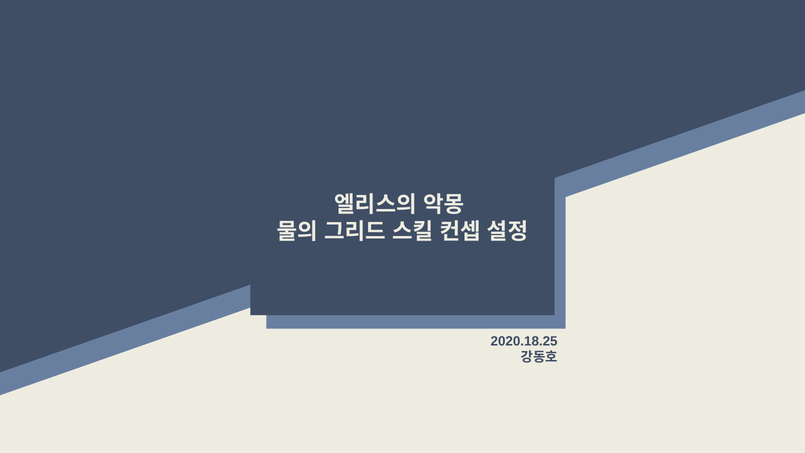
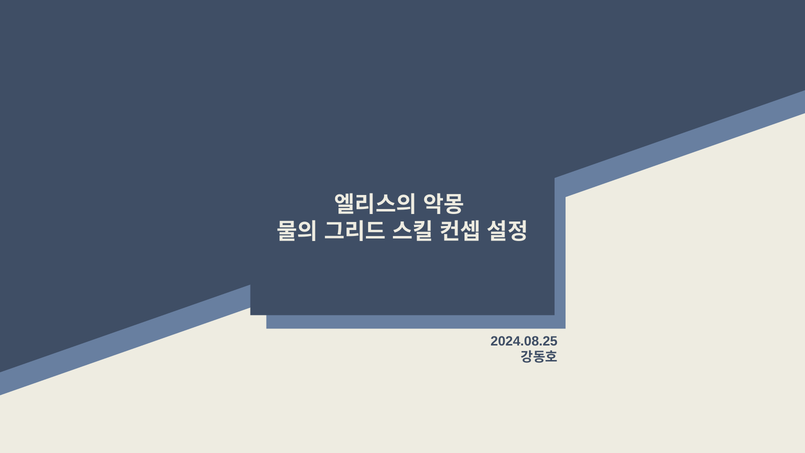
2020.18.25: 2020.18.25 -> 2024.08.25
